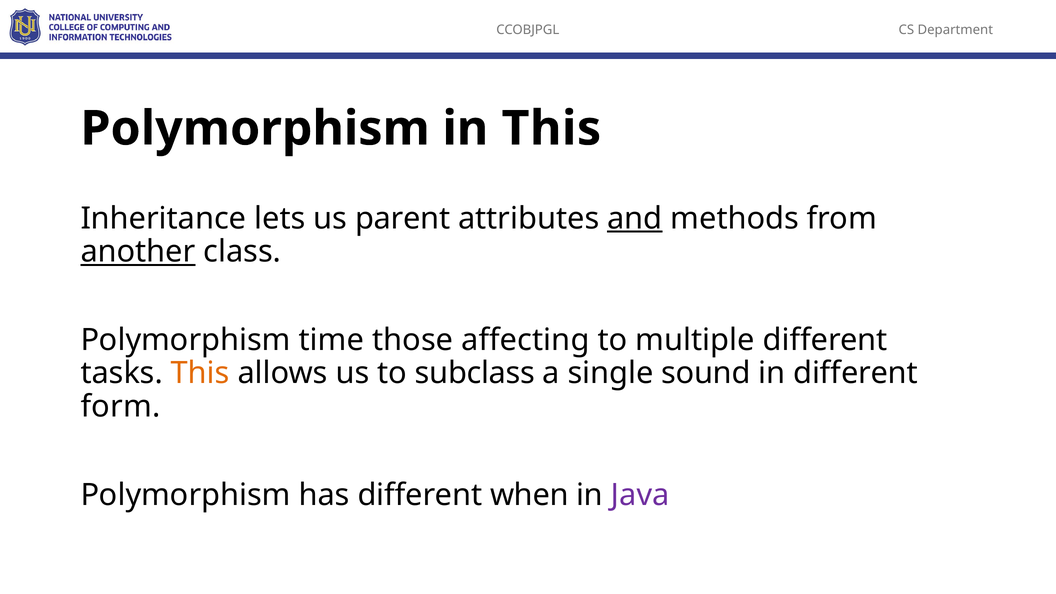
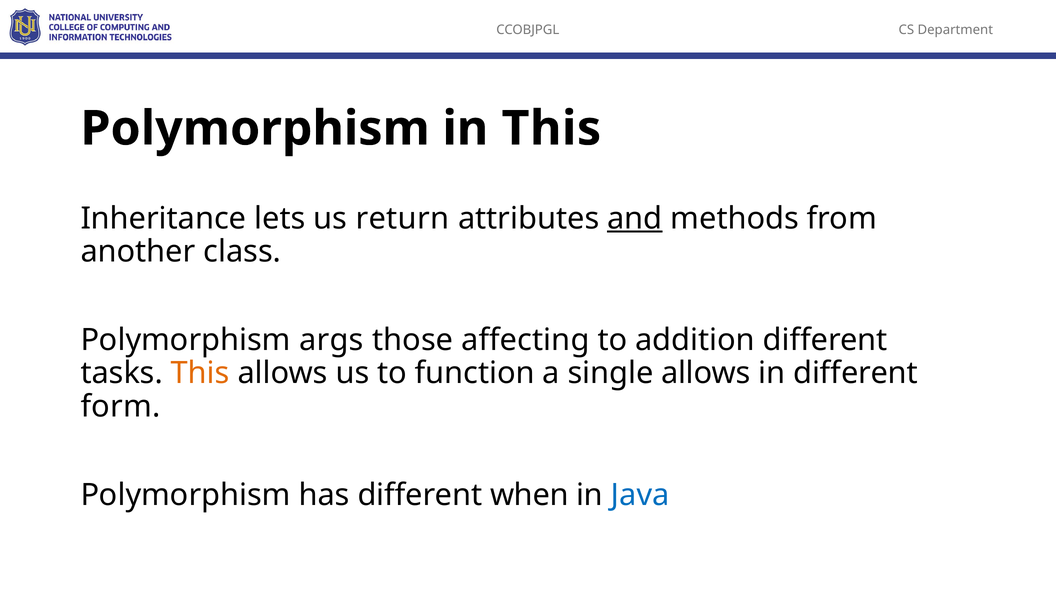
parent: parent -> return
another underline: present -> none
time: time -> args
multiple: multiple -> addition
subclass: subclass -> function
single sound: sound -> allows
Java colour: purple -> blue
